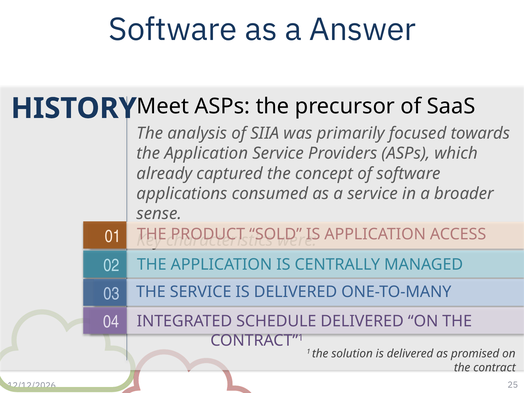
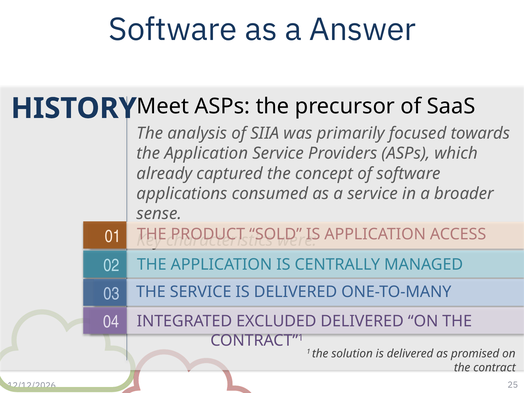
SCHEDULE: SCHEDULE -> EXCLUDED
